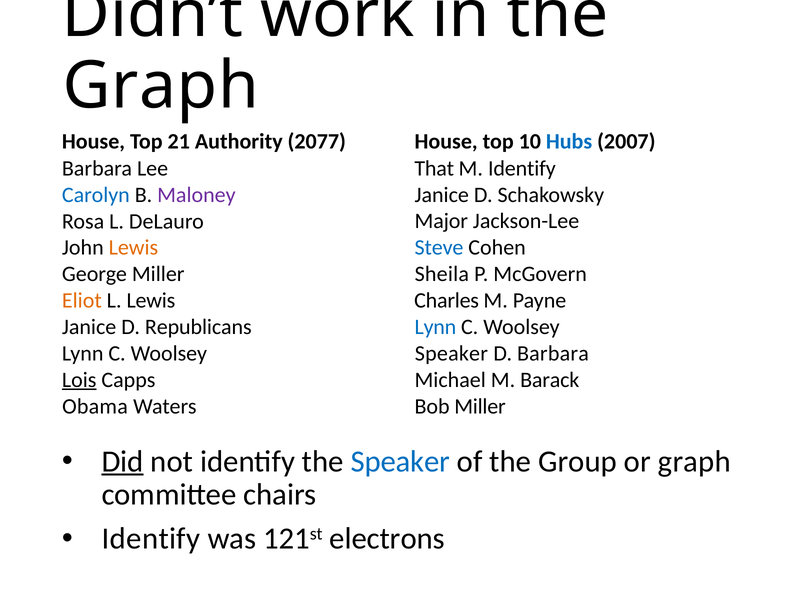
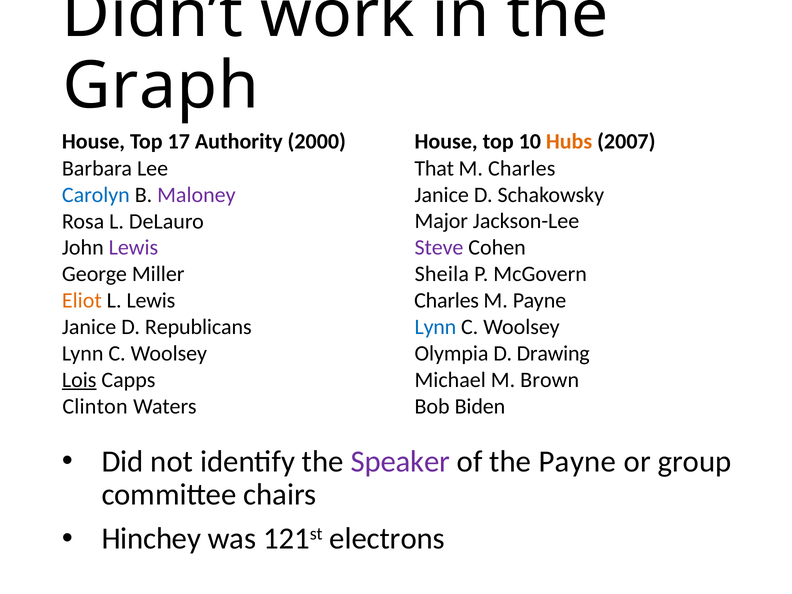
Hubs colour: blue -> orange
21: 21 -> 17
2077: 2077 -> 2000
M Identify: Identify -> Charles
Lewis at (133, 248) colour: orange -> purple
Steve colour: blue -> purple
Speaker at (451, 353): Speaker -> Olympia
D Barbara: Barbara -> Drawing
Barack: Barack -> Brown
Bob Miller: Miller -> Biden
Obama: Obama -> Clinton
Did underline: present -> none
Speaker at (400, 461) colour: blue -> purple
the Group: Group -> Payne
or graph: graph -> group
Identify at (151, 539): Identify -> Hinchey
